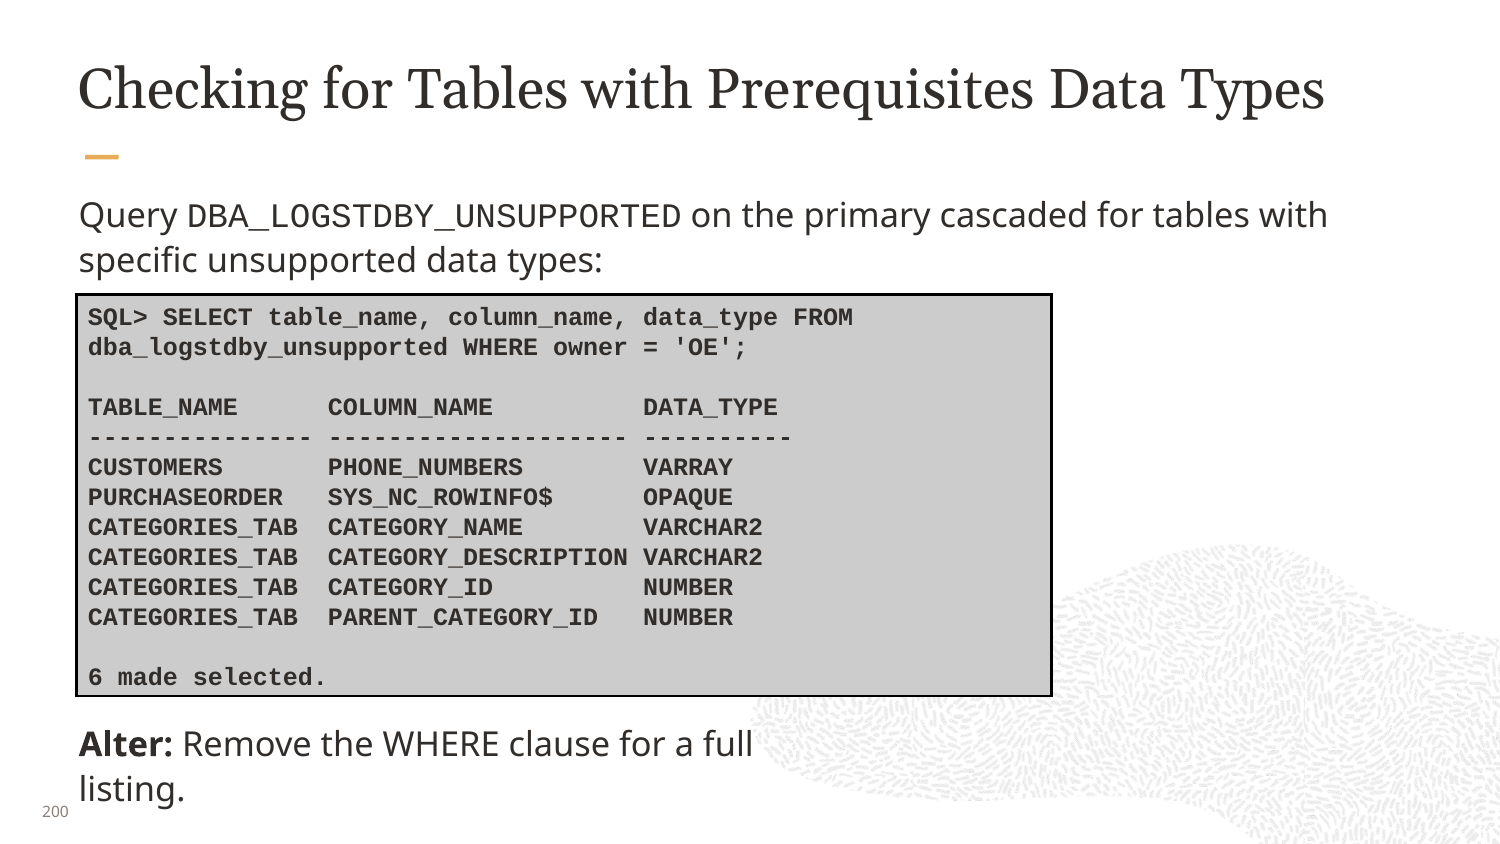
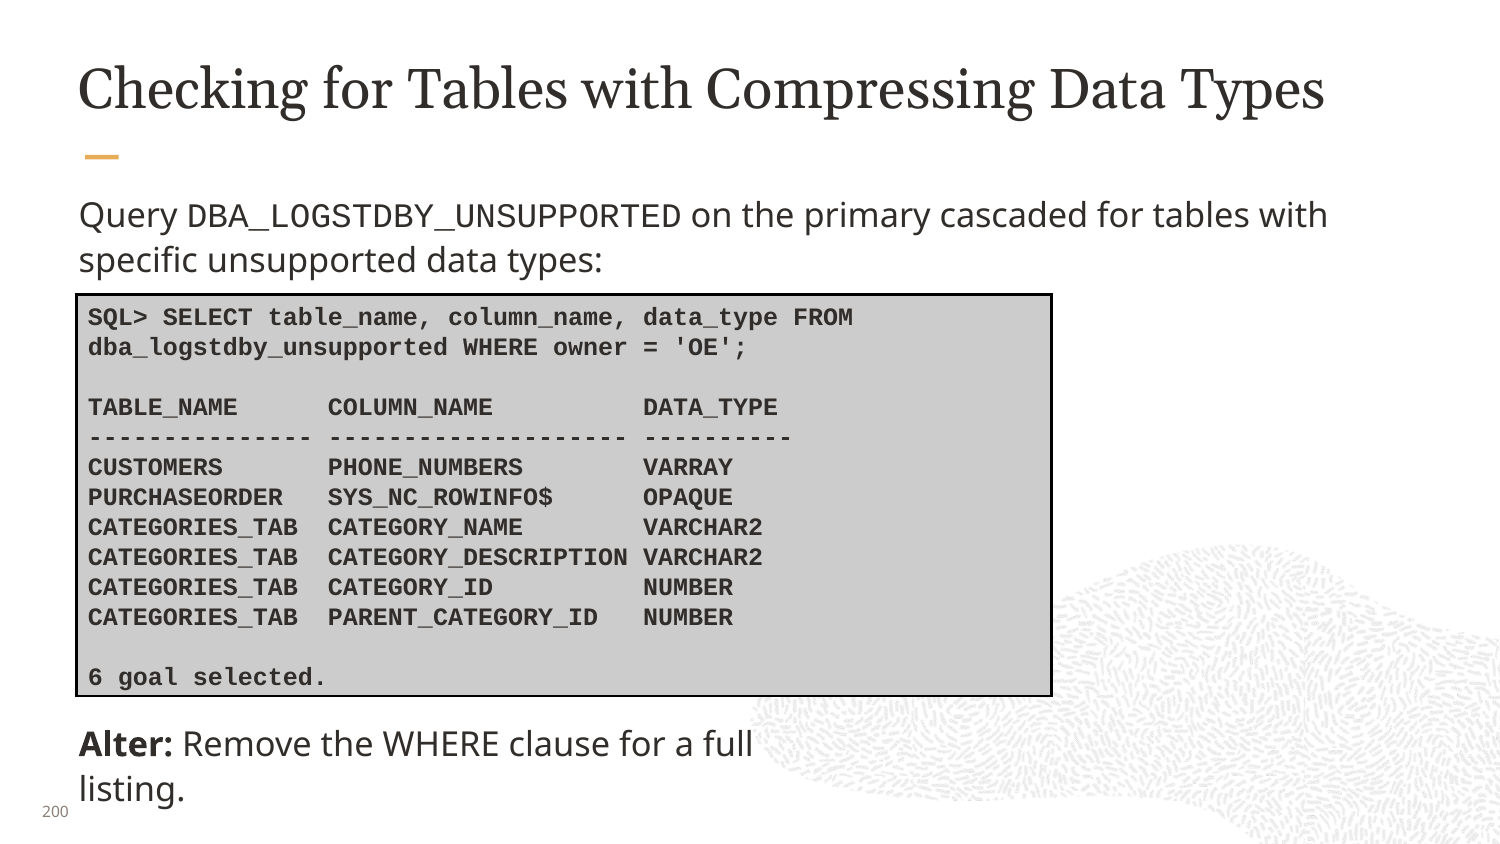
Prerequisites: Prerequisites -> Compressing
made: made -> goal
